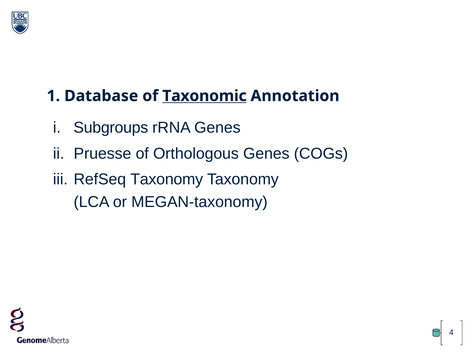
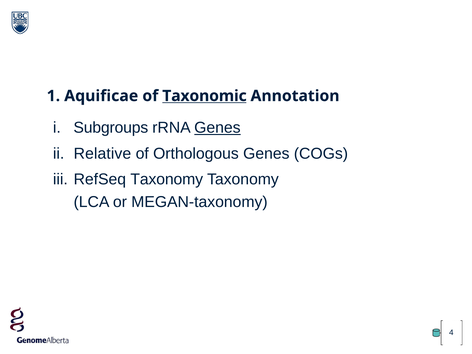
Database: Database -> Aquificae
Genes at (217, 128) underline: none -> present
Pruesse: Pruesse -> Relative
